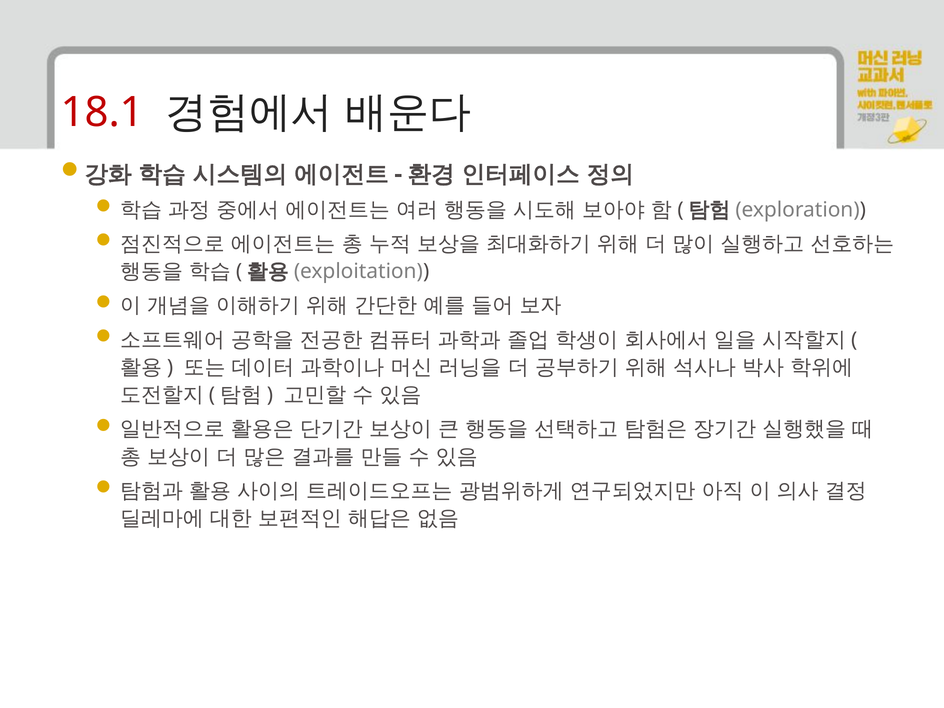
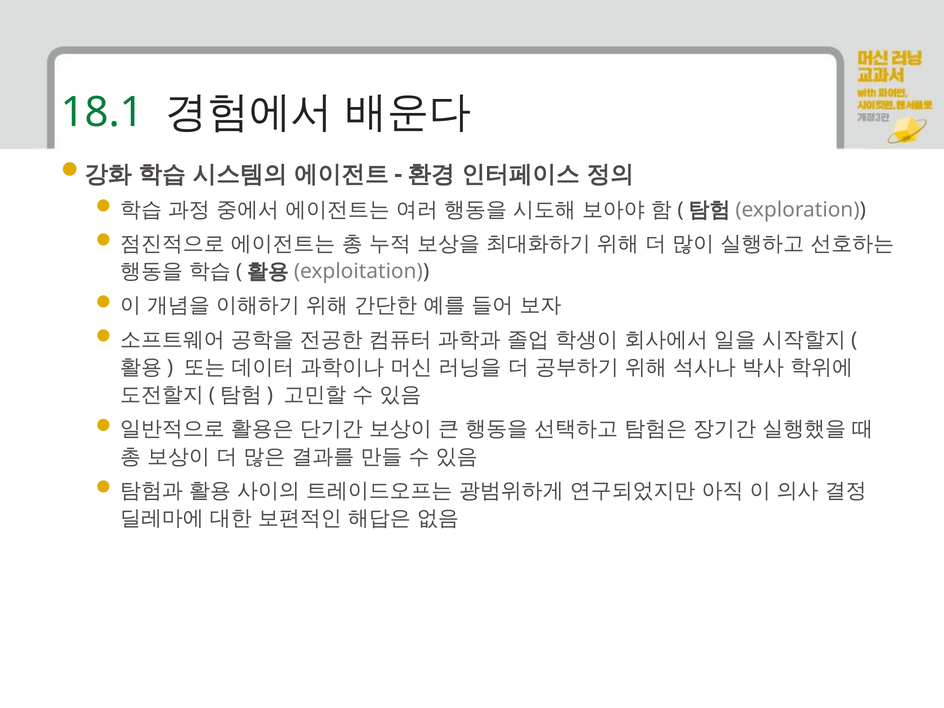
18.1 colour: red -> green
